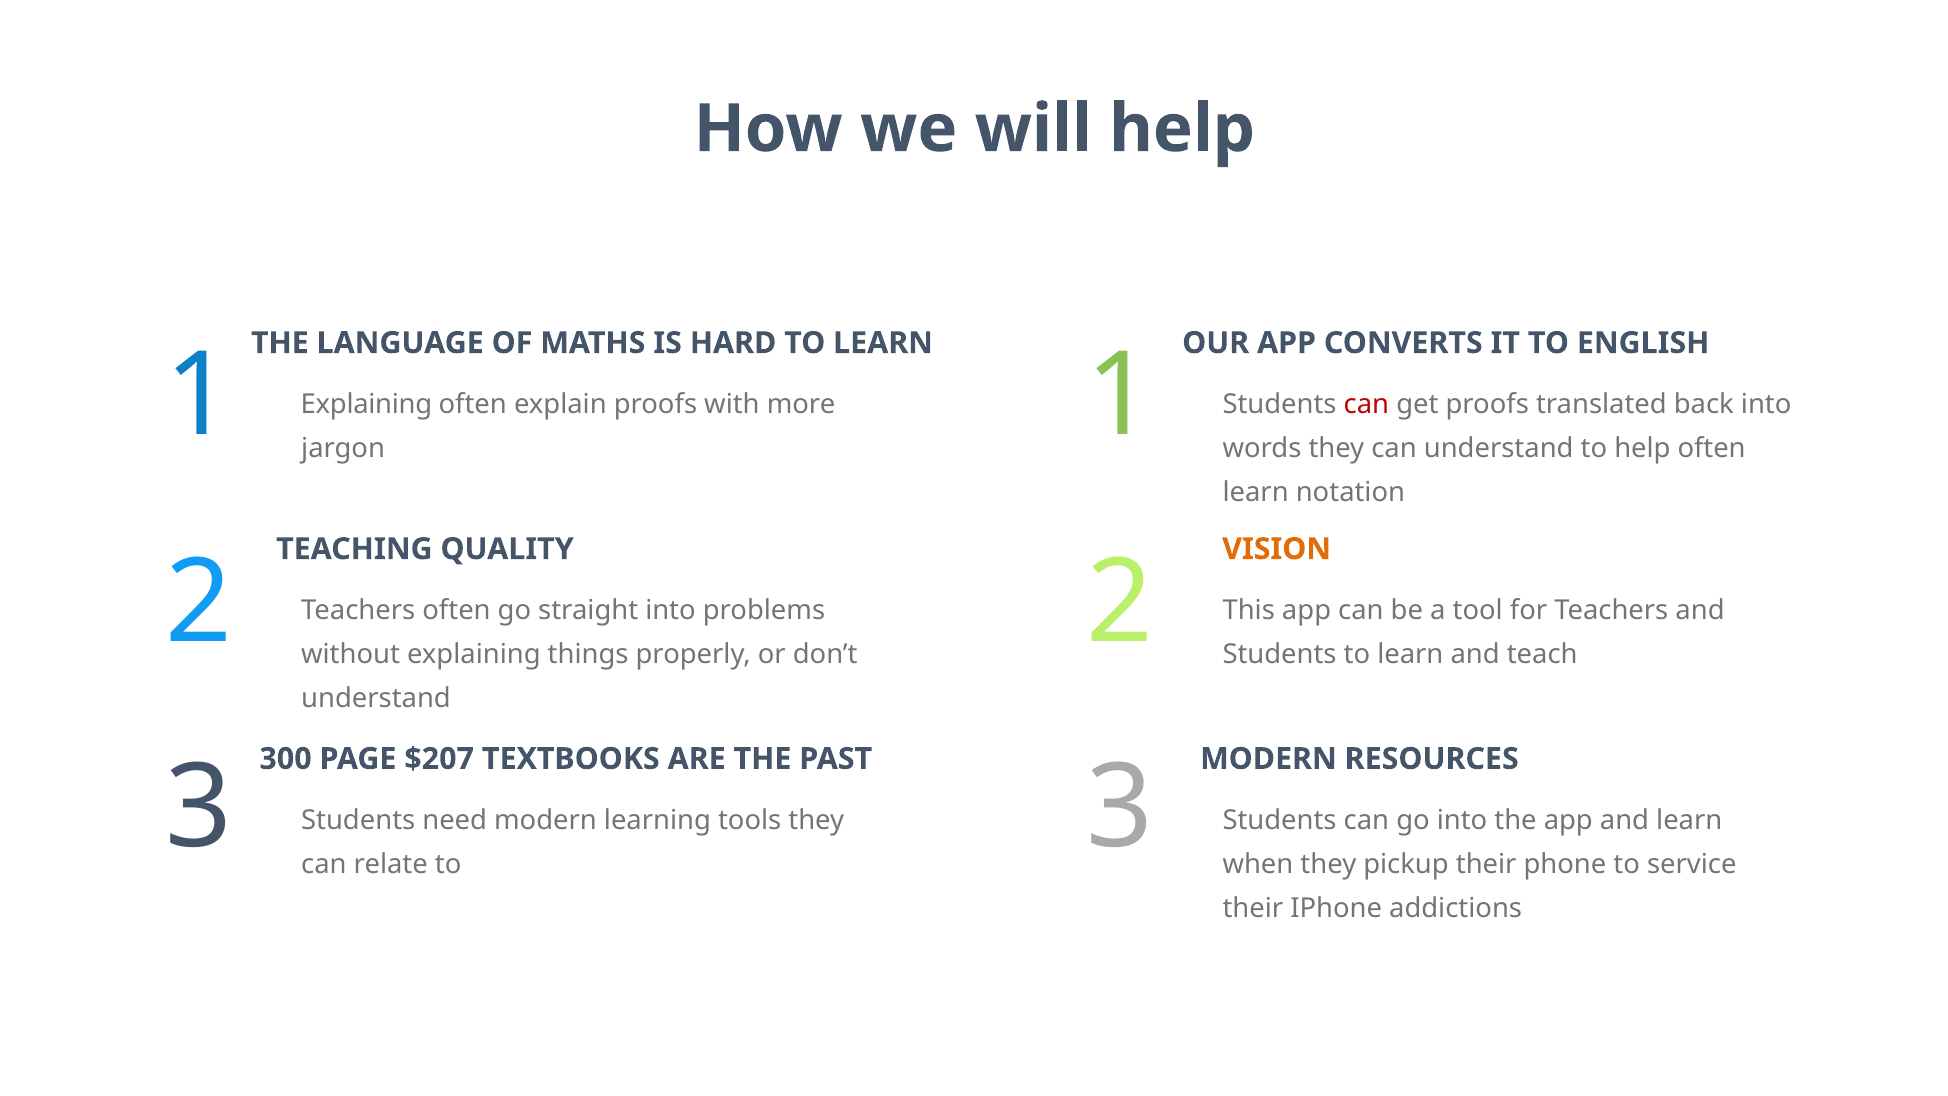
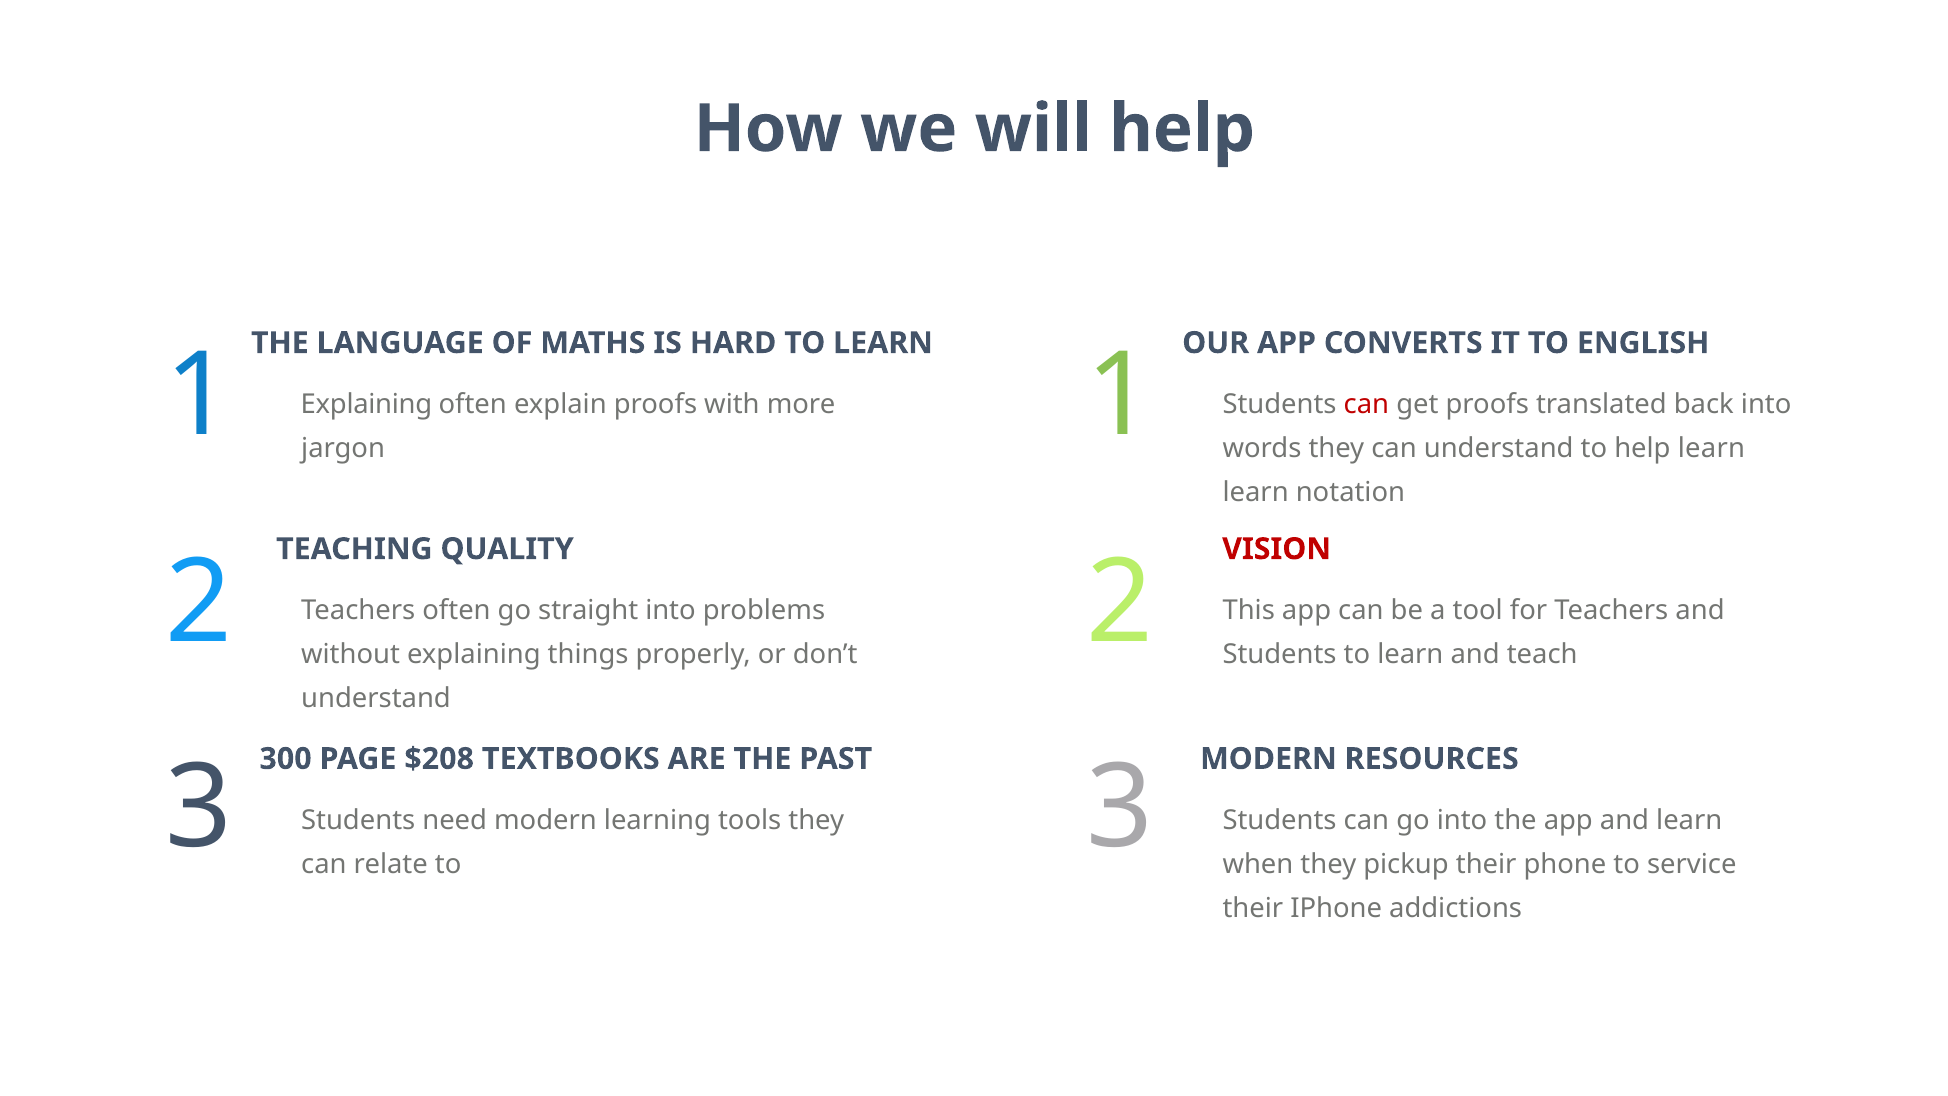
help often: often -> learn
VISION colour: orange -> red
$207: $207 -> $208
